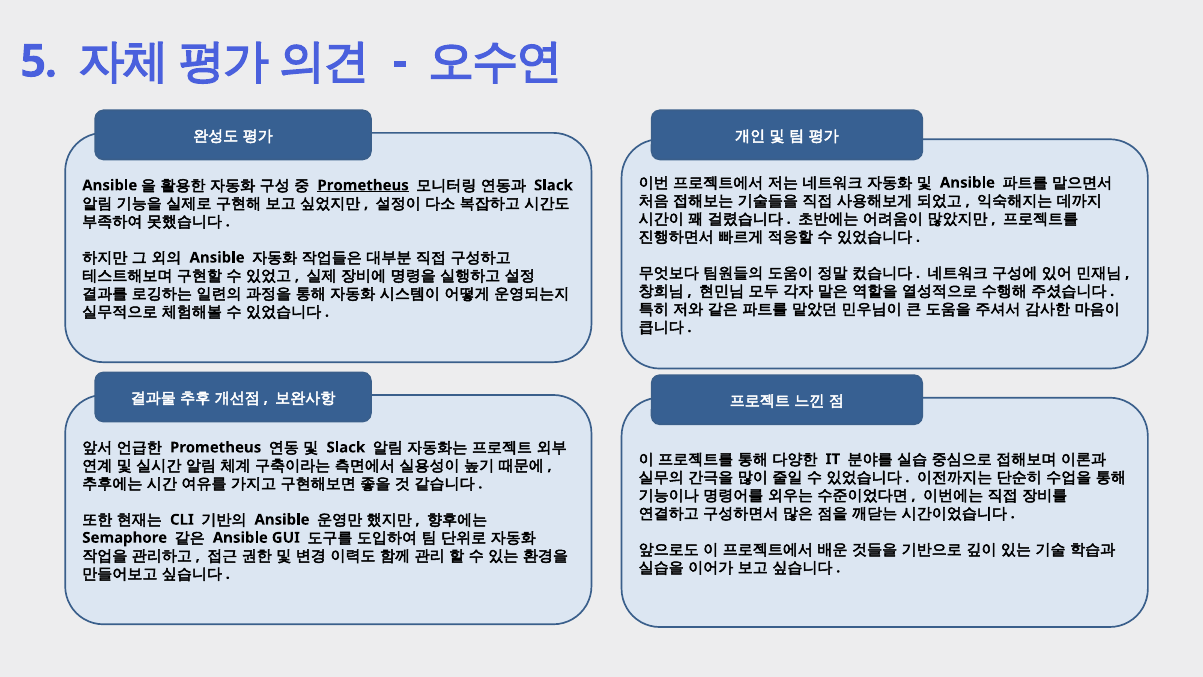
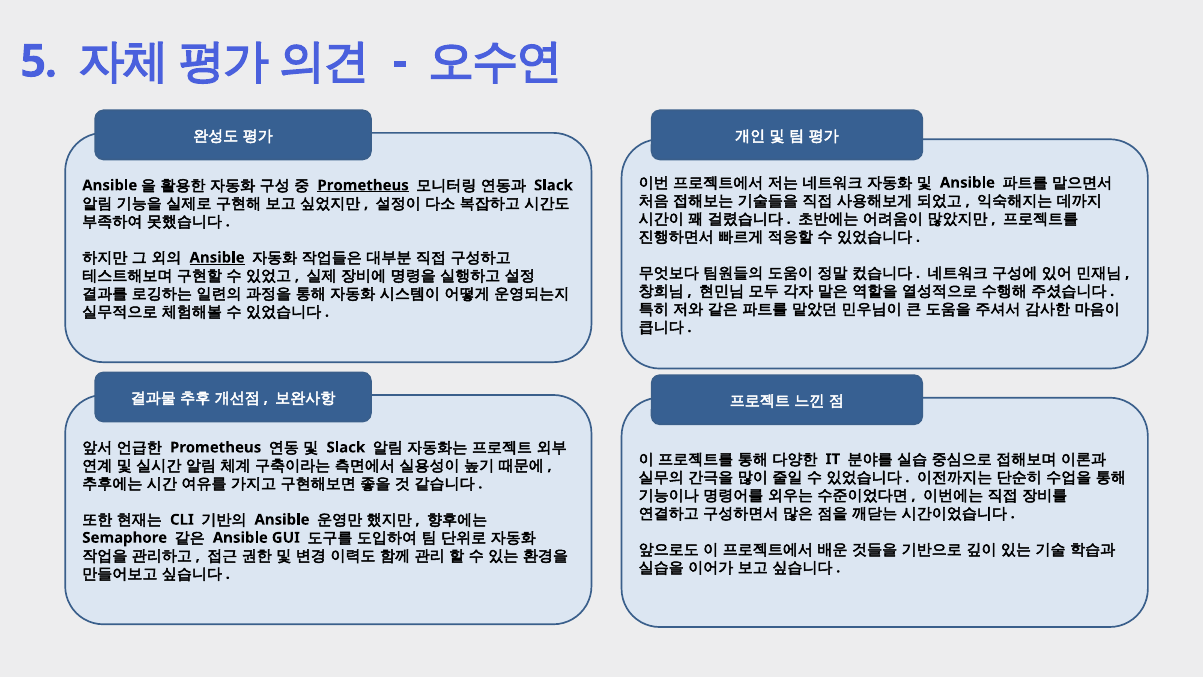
Ansible at (217, 257) underline: none -> present
